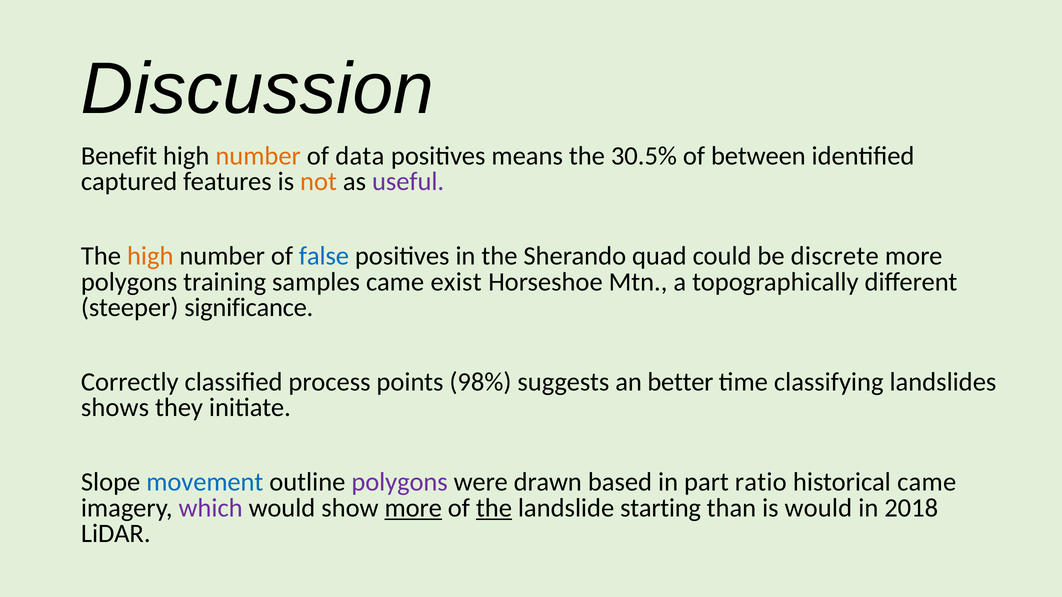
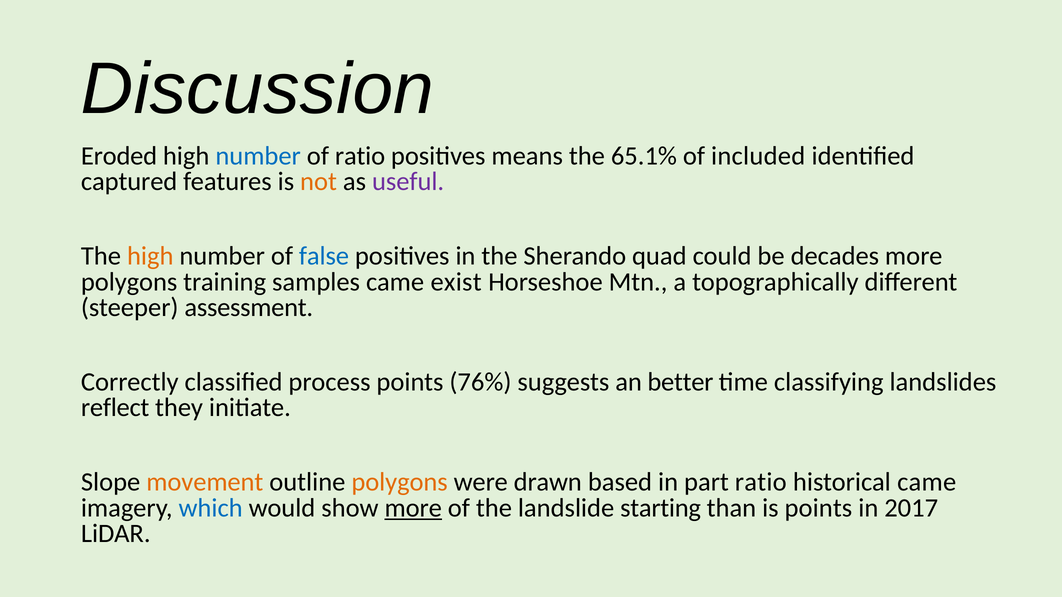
Benefit: Benefit -> Eroded
number at (258, 156) colour: orange -> blue
of data: data -> ratio
30.5%: 30.5% -> 65.1%
between: between -> included
discrete: discrete -> decades
significance: significance -> assessment
98%: 98% -> 76%
shows: shows -> reflect
movement colour: blue -> orange
polygons at (400, 482) colour: purple -> orange
which colour: purple -> blue
the at (494, 508) underline: present -> none
is would: would -> points
2018: 2018 -> 2017
